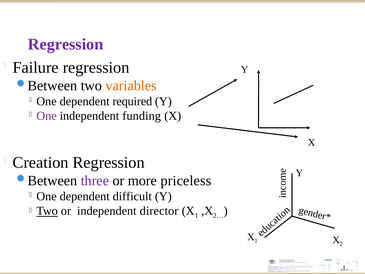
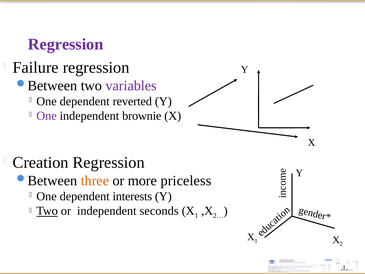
variables colour: orange -> purple
required: required -> reverted
funding: funding -> brownie
three colour: purple -> orange
difficult: difficult -> interests
director: director -> seconds
